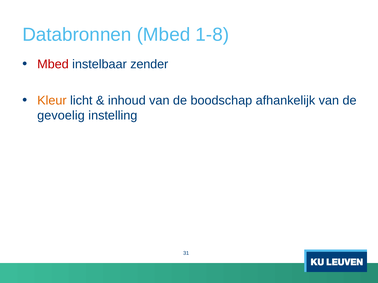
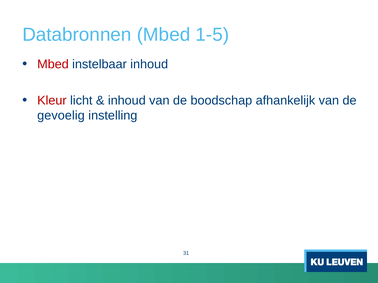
1-8: 1-8 -> 1-5
instelbaar zender: zender -> inhoud
Kleur colour: orange -> red
